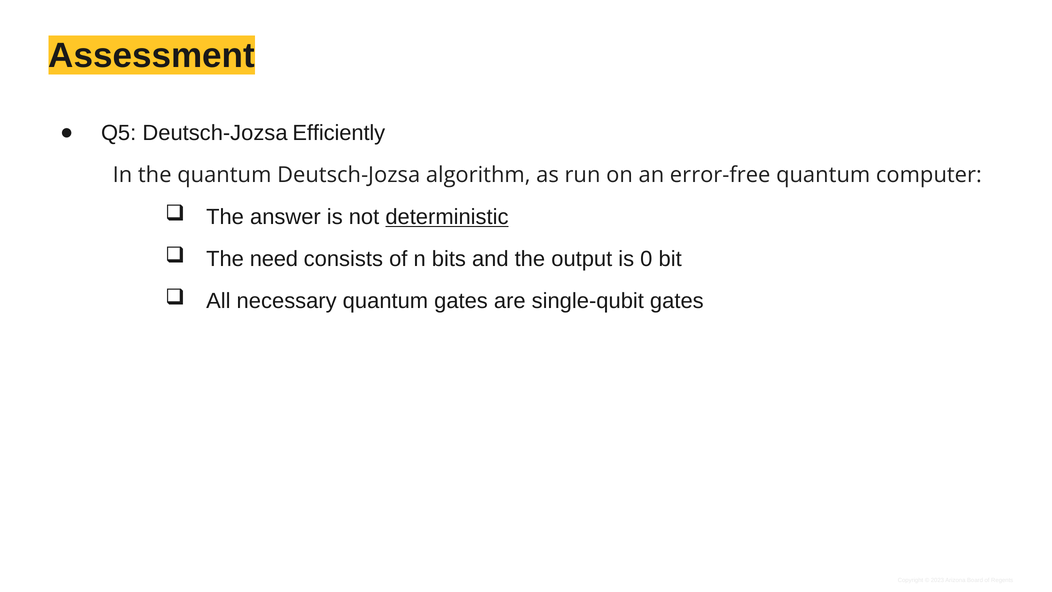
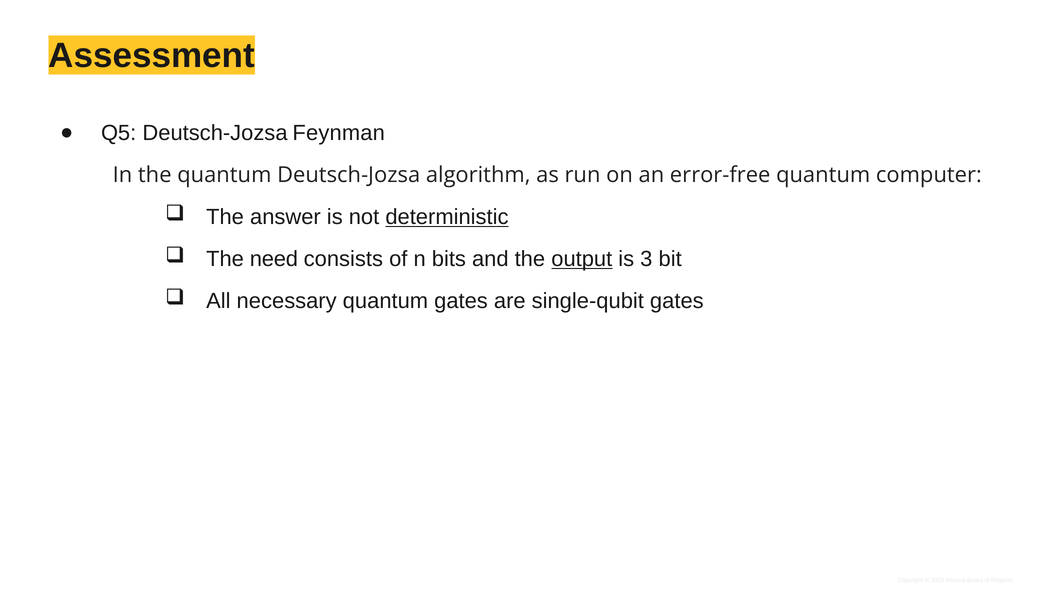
Efficiently: Efficiently -> Feynman
output underline: none -> present
0: 0 -> 3
